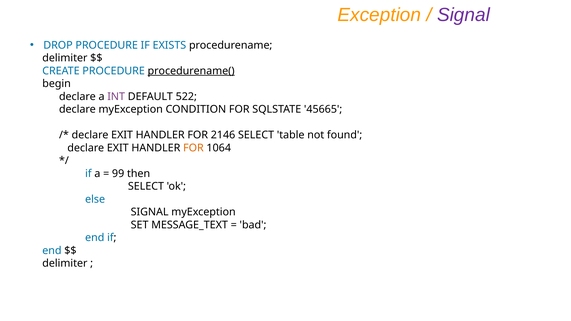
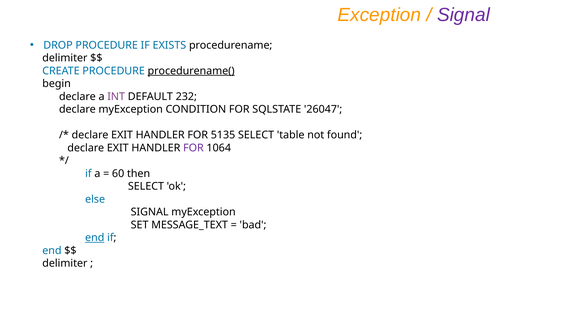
522: 522 -> 232
45665: 45665 -> 26047
2146: 2146 -> 5135
FOR at (193, 148) colour: orange -> purple
99: 99 -> 60
end at (95, 238) underline: none -> present
